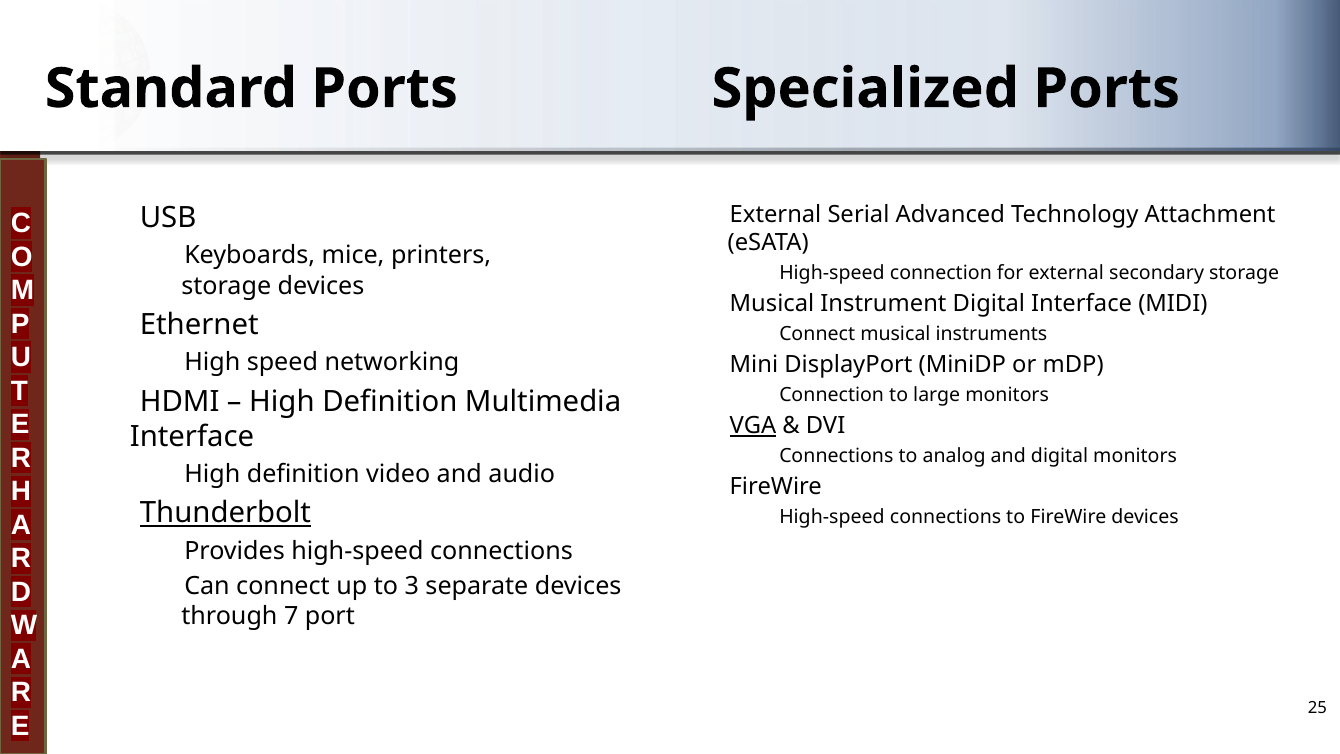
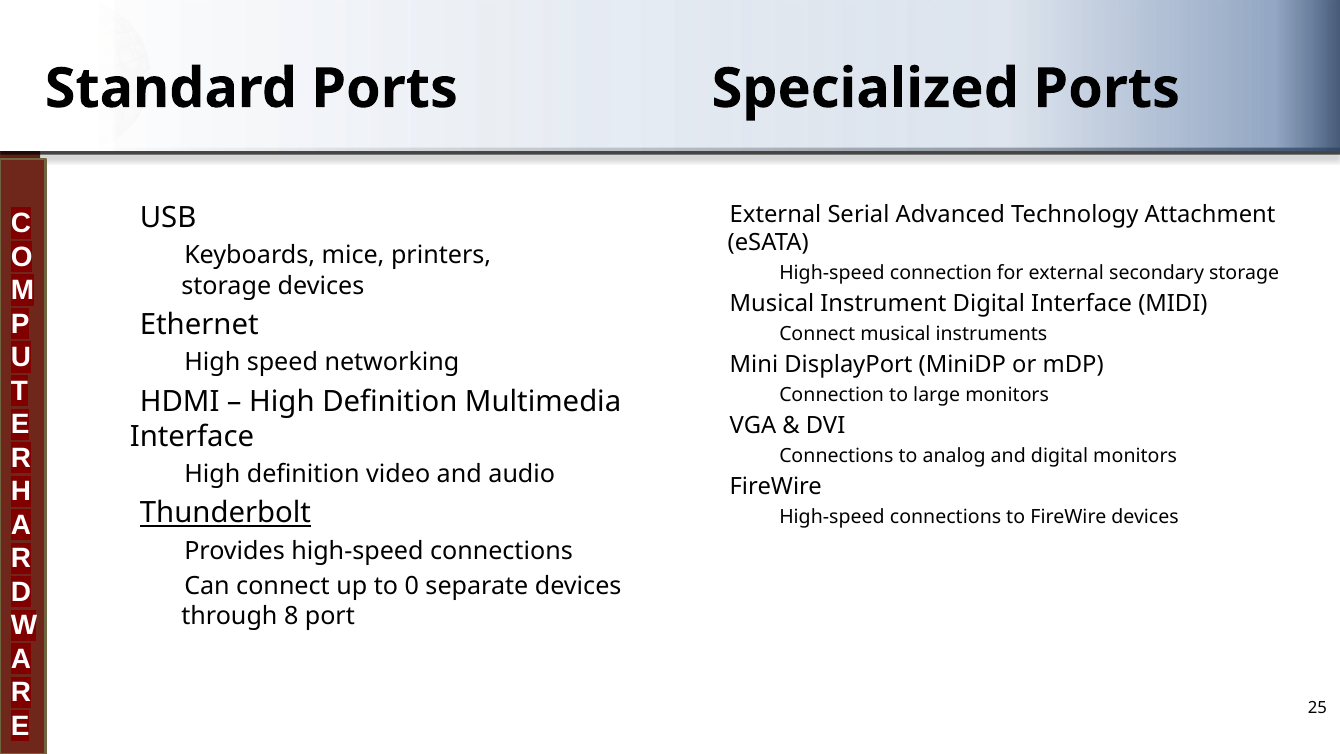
VGA underline: present -> none
3: 3 -> 0
7: 7 -> 8
